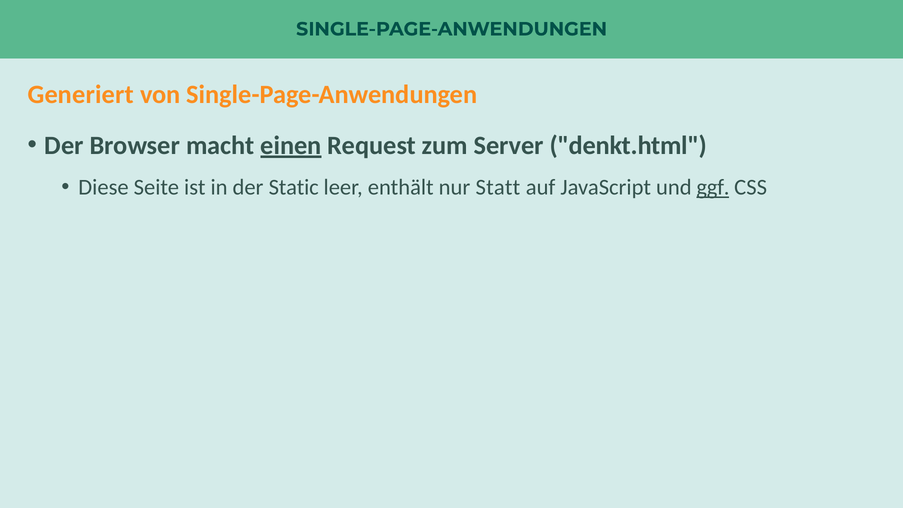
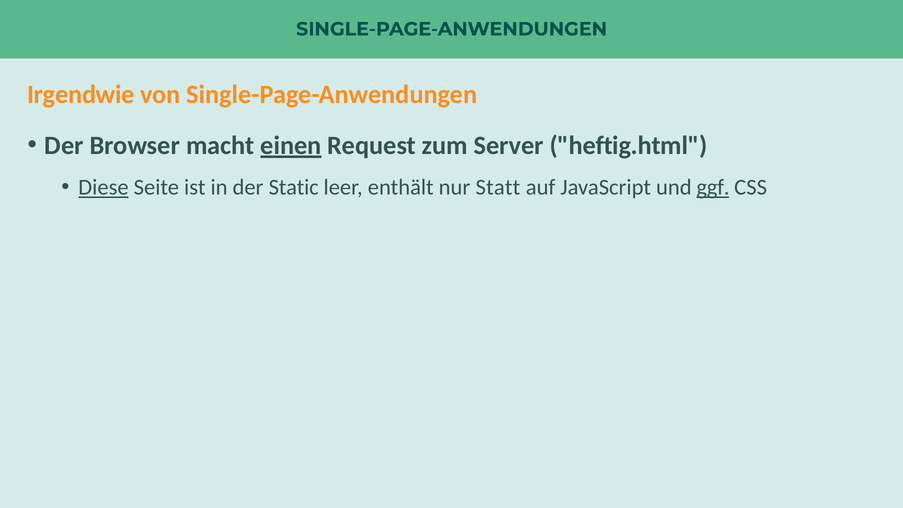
Generiert: Generiert -> Irgendwie
denkt.html: denkt.html -> heftig.html
Diese underline: none -> present
